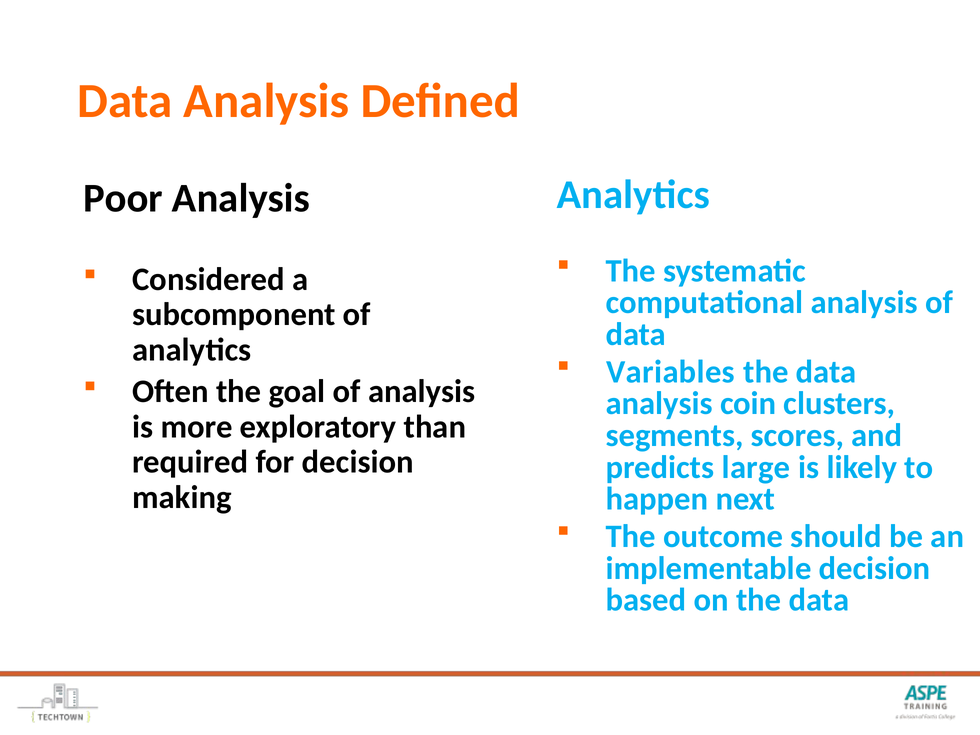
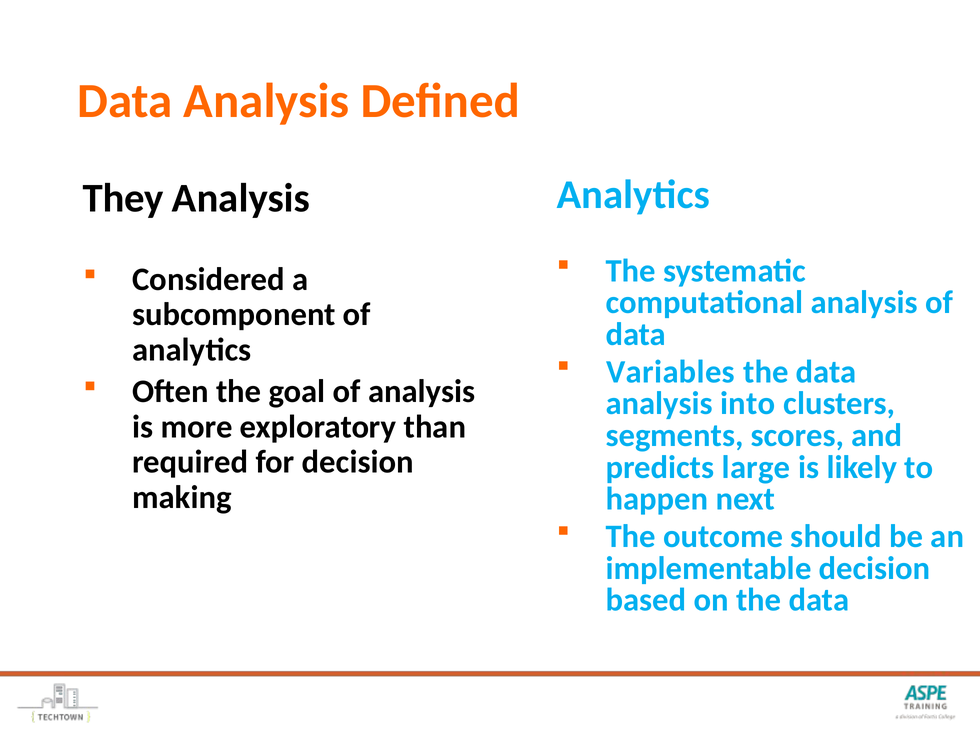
Poor: Poor -> They
coin: coin -> into
